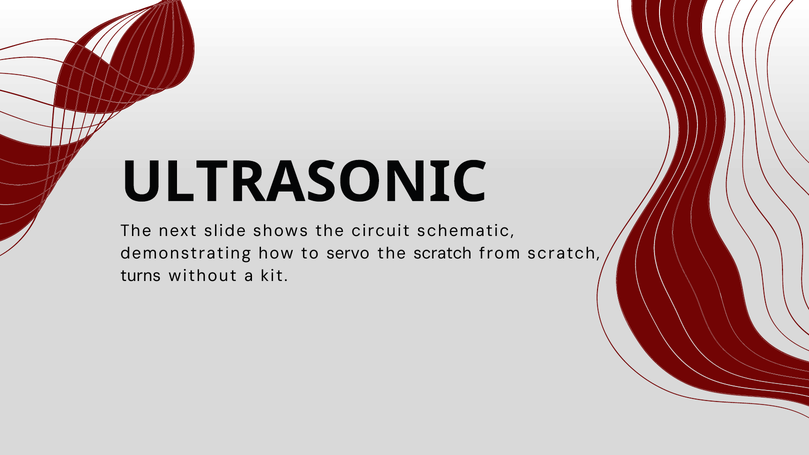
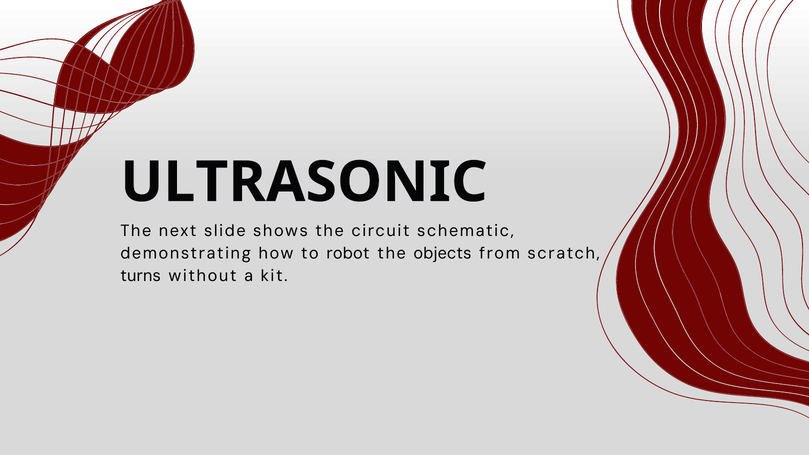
servo: servo -> robot
the scratch: scratch -> objects
